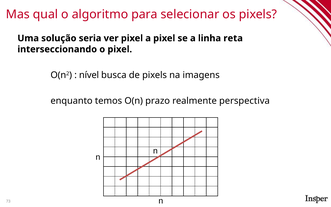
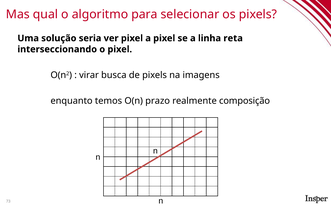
nível: nível -> virar
perspectiva: perspectiva -> composição
